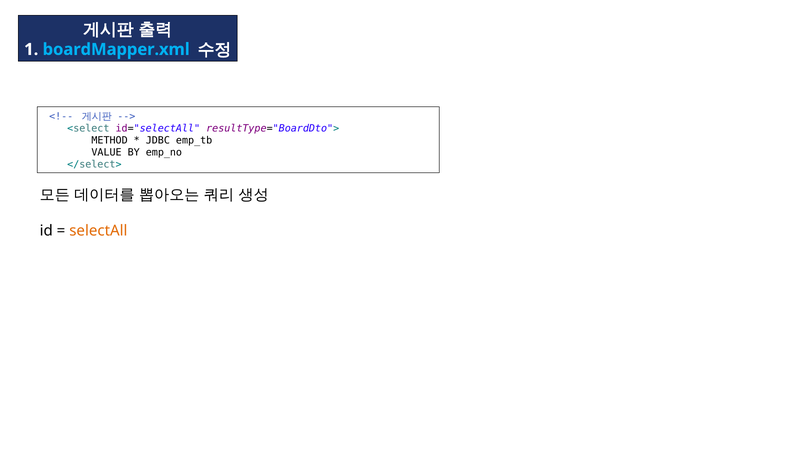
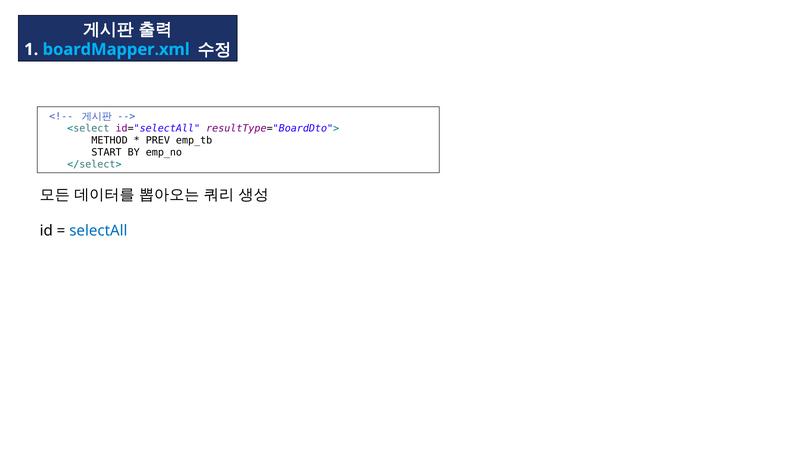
JDBC: JDBC -> PREV
VALUE: VALUE -> START
selectAll colour: orange -> blue
